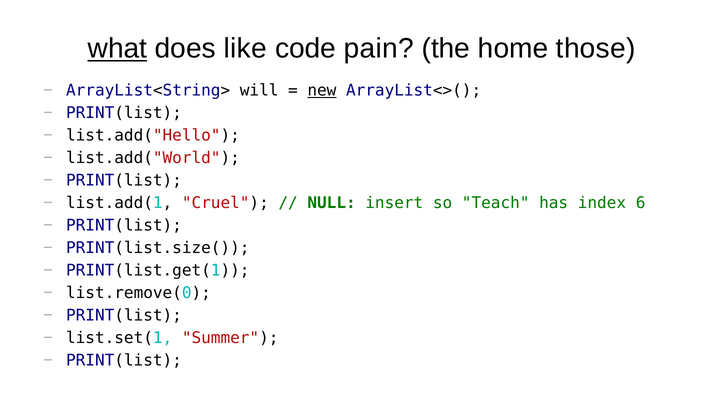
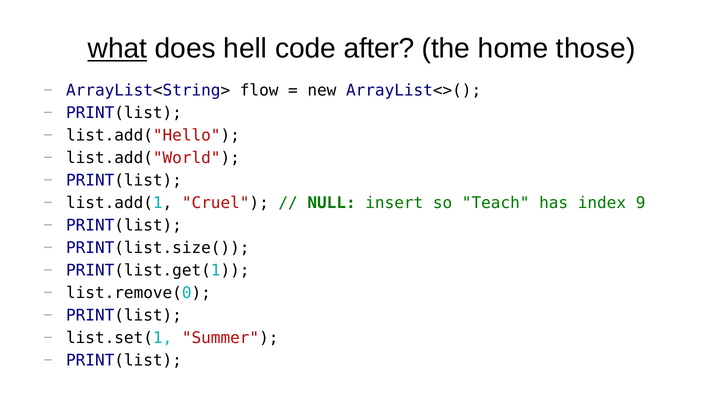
like: like -> hell
pain: pain -> after
will: will -> flow
new underline: present -> none
6: 6 -> 9
